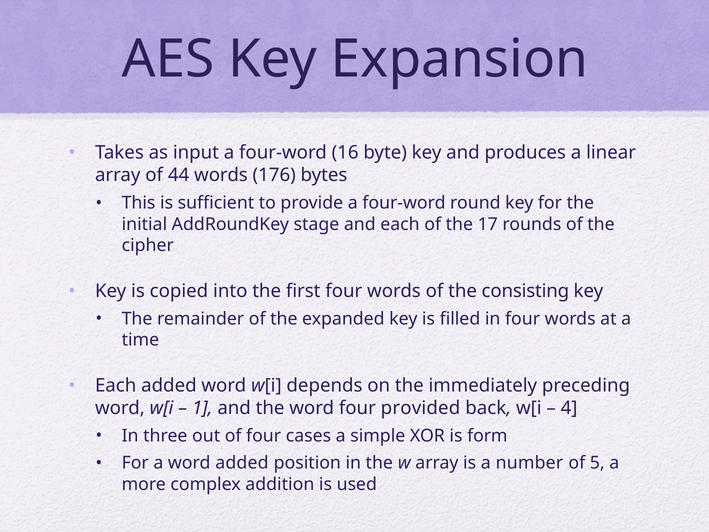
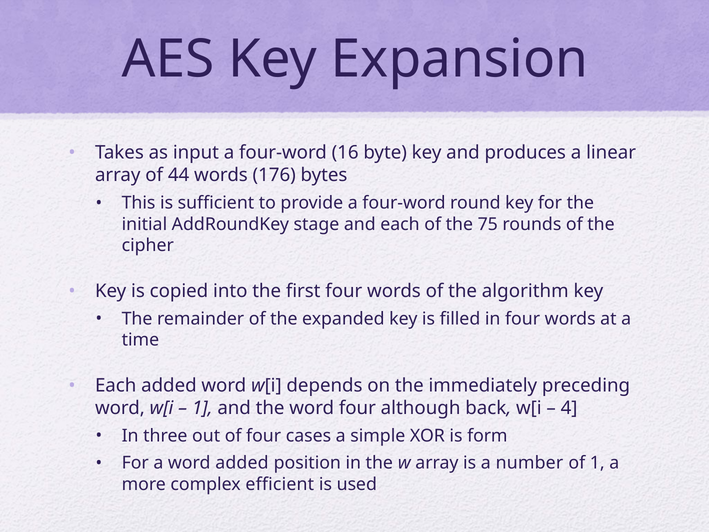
17: 17 -> 75
consisting: consisting -> algorithm
provided: provided -> although
of 5: 5 -> 1
addition: addition -> efficient
